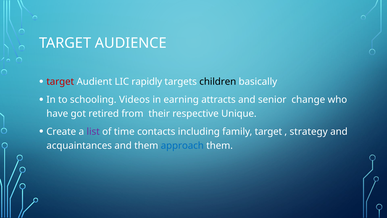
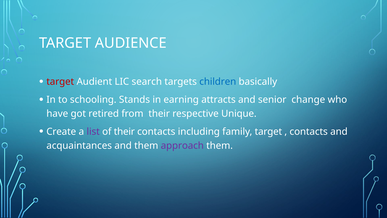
rapidly: rapidly -> search
children colour: black -> blue
Videos: Videos -> Stands
of time: time -> their
strategy at (309, 132): strategy -> contacts
approach colour: blue -> purple
